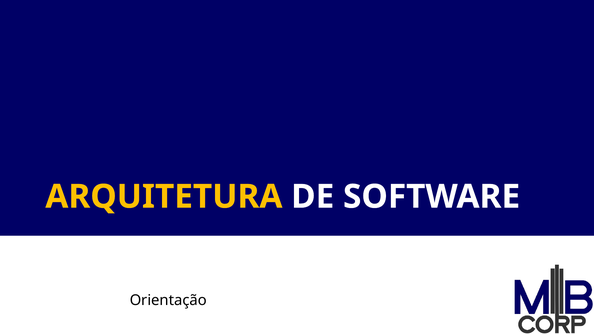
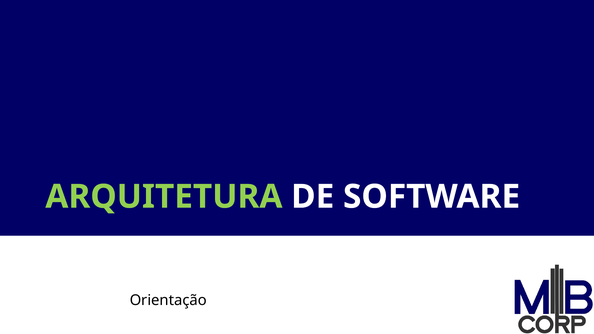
ARQUITETURA at (164, 197) colour: yellow -> light green
